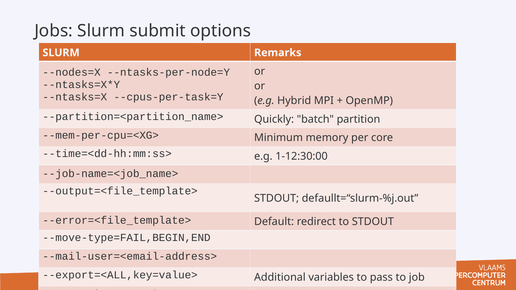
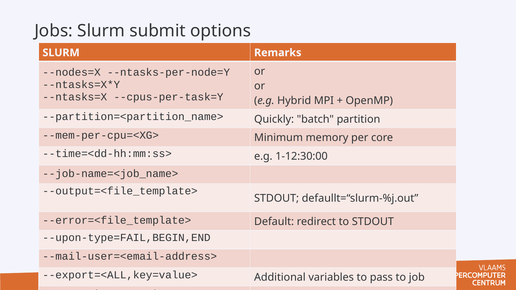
--move-type=FAIL,BEGIN,END: --move-type=FAIL,BEGIN,END -> --upon-type=FAIL,BEGIN,END
